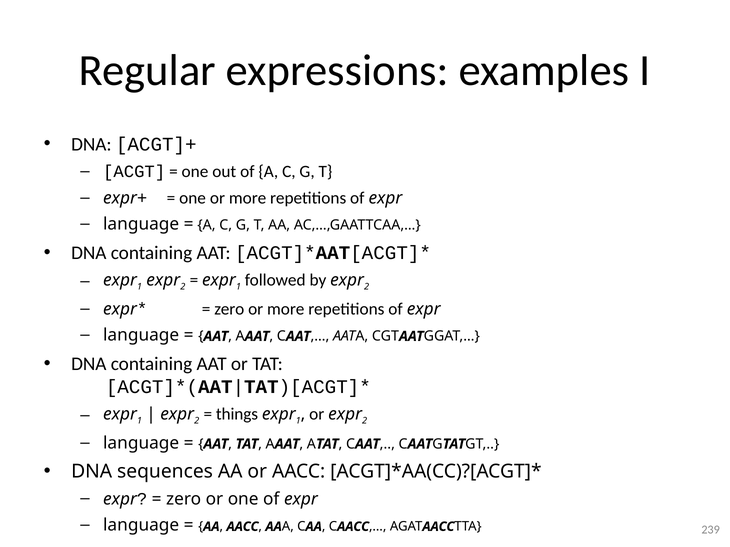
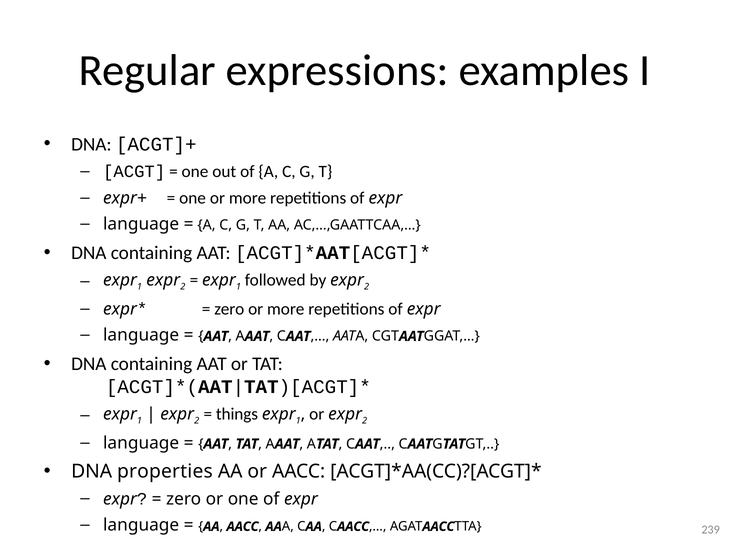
sequences: sequences -> properties
